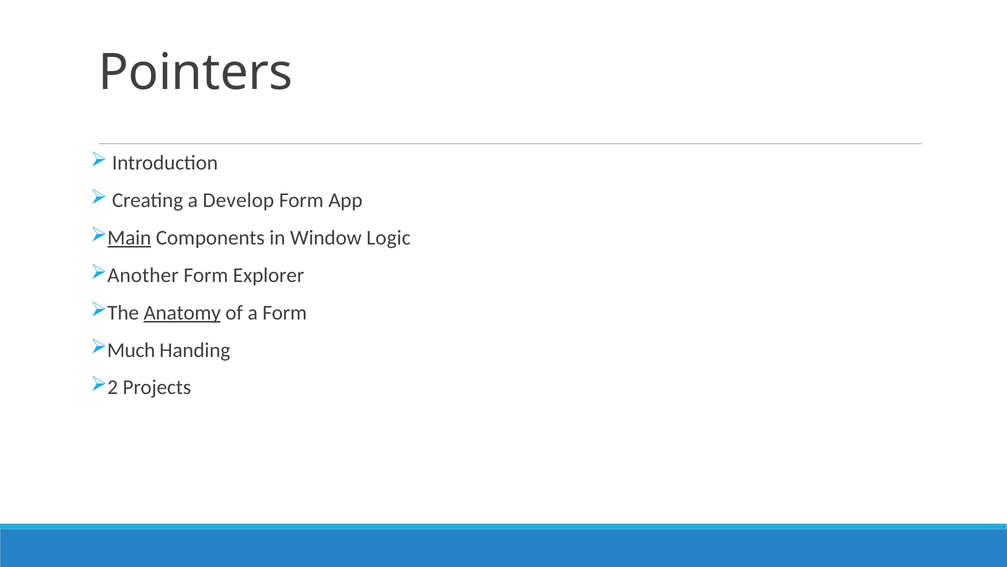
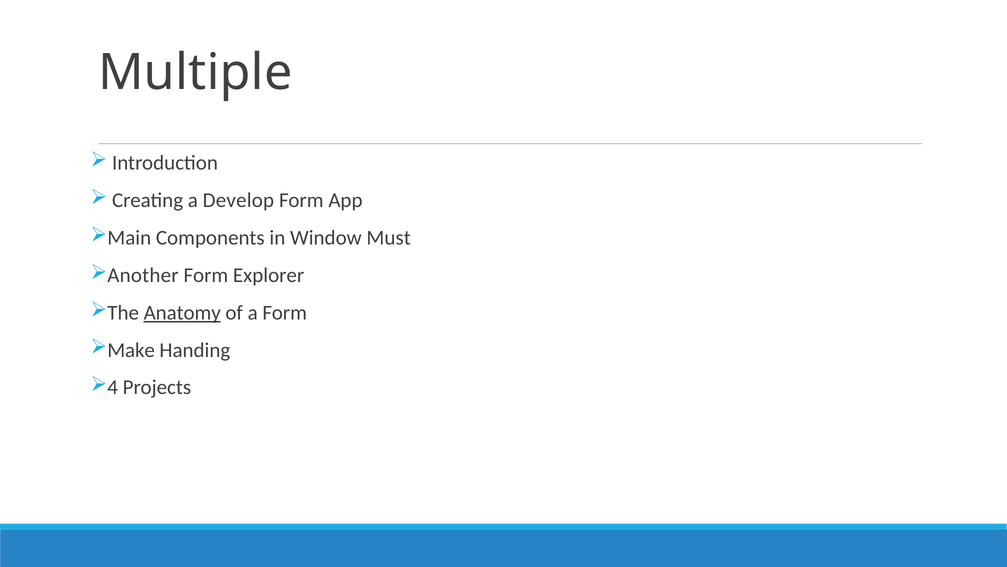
Pointers: Pointers -> Multiple
Main underline: present -> none
Logic: Logic -> Must
Much: Much -> Make
2: 2 -> 4
